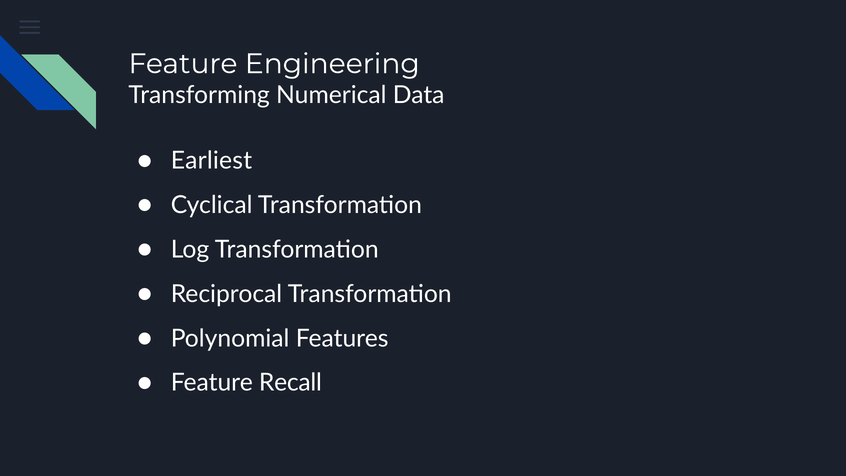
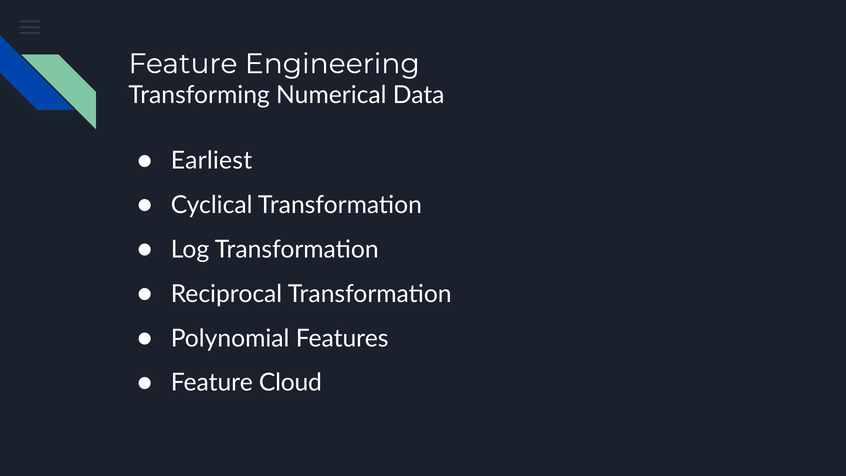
Recall: Recall -> Cloud
